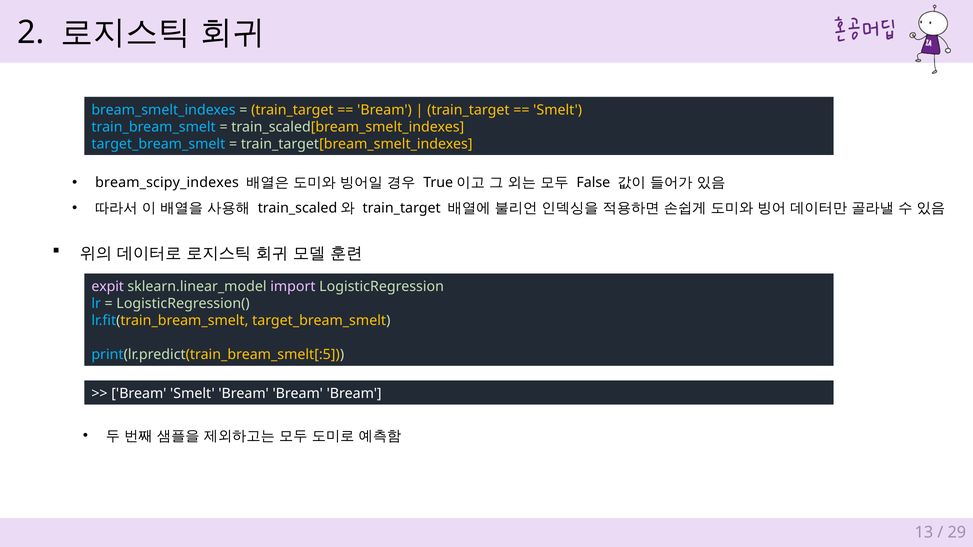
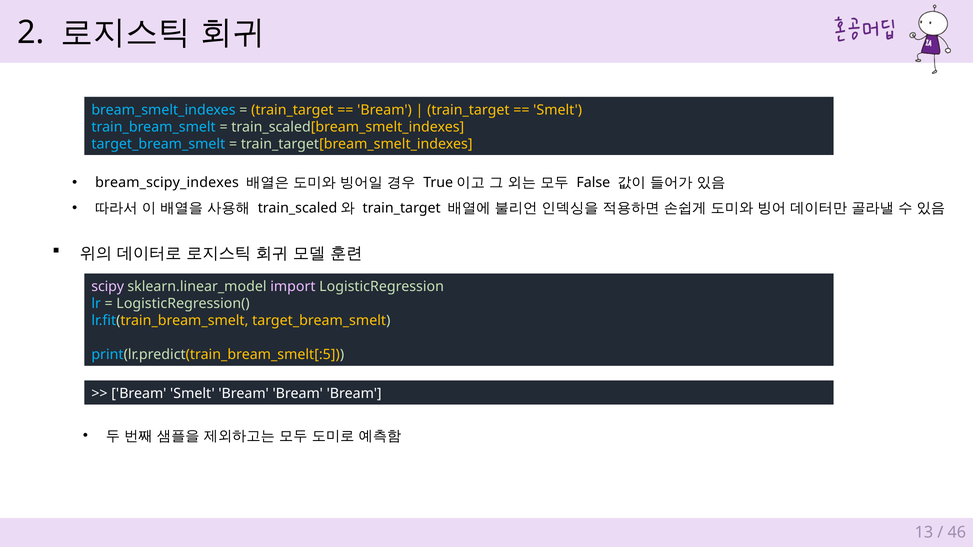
expit: expit -> scipy
29: 29 -> 46
